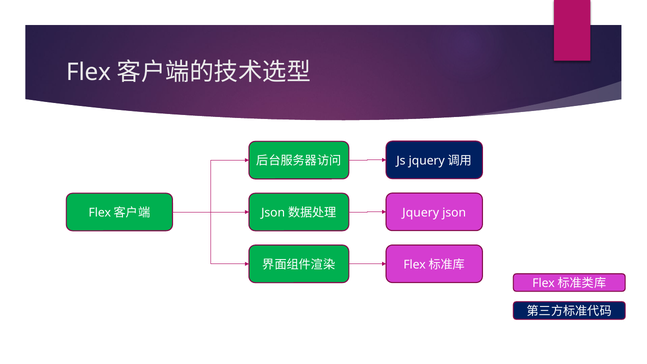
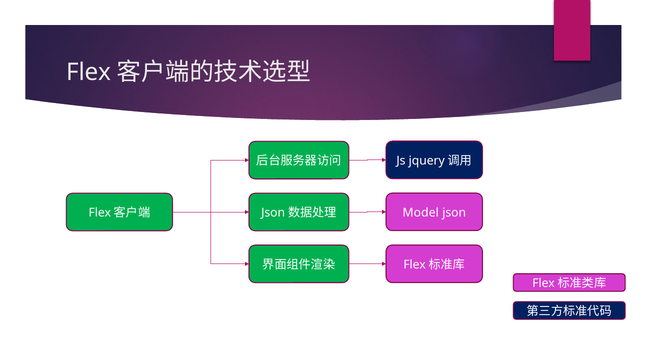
Jquery: Jquery -> Model
